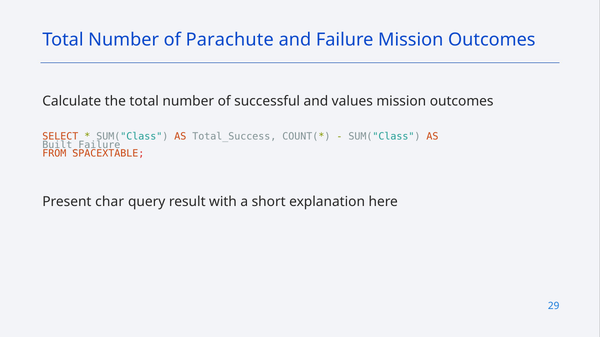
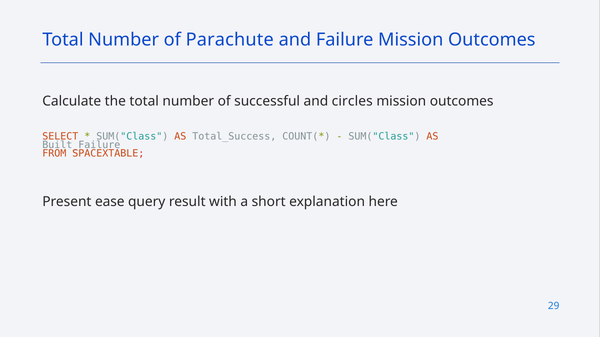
values: values -> circles
char: char -> ease
